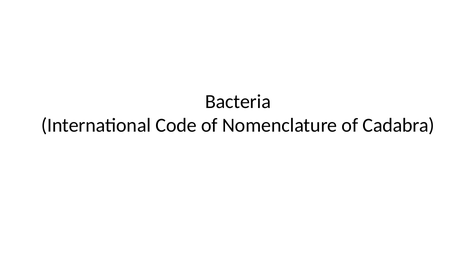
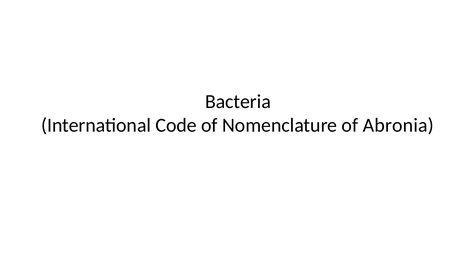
Cadabra: Cadabra -> Abronia
